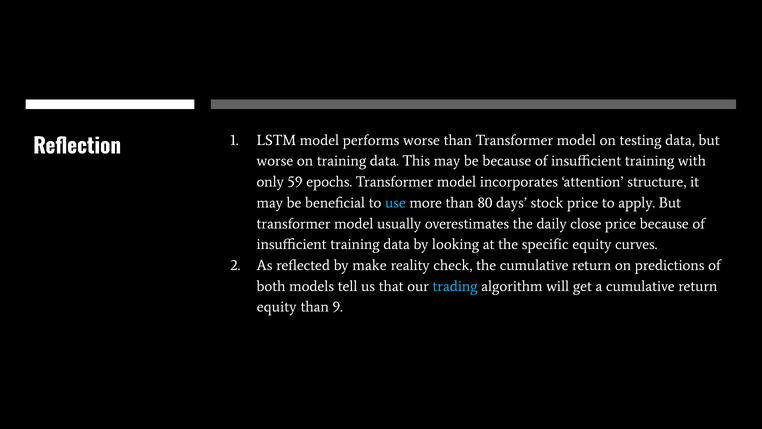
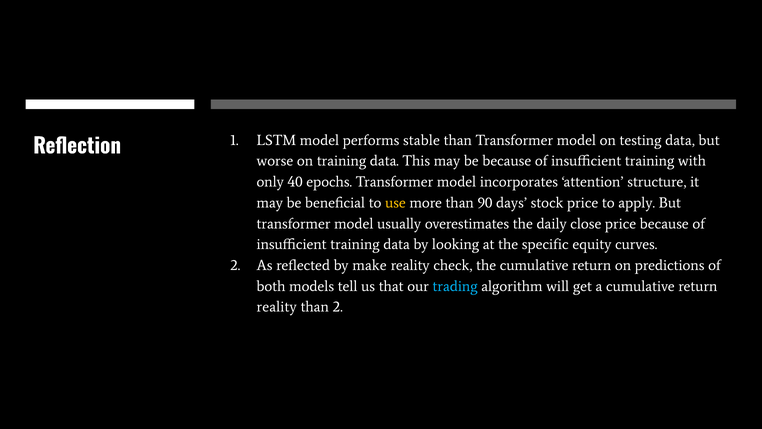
performs worse: worse -> stable
59: 59 -> 40
use colour: light blue -> yellow
80: 80 -> 90
equity at (277, 307): equity -> reality
than 9: 9 -> 2
